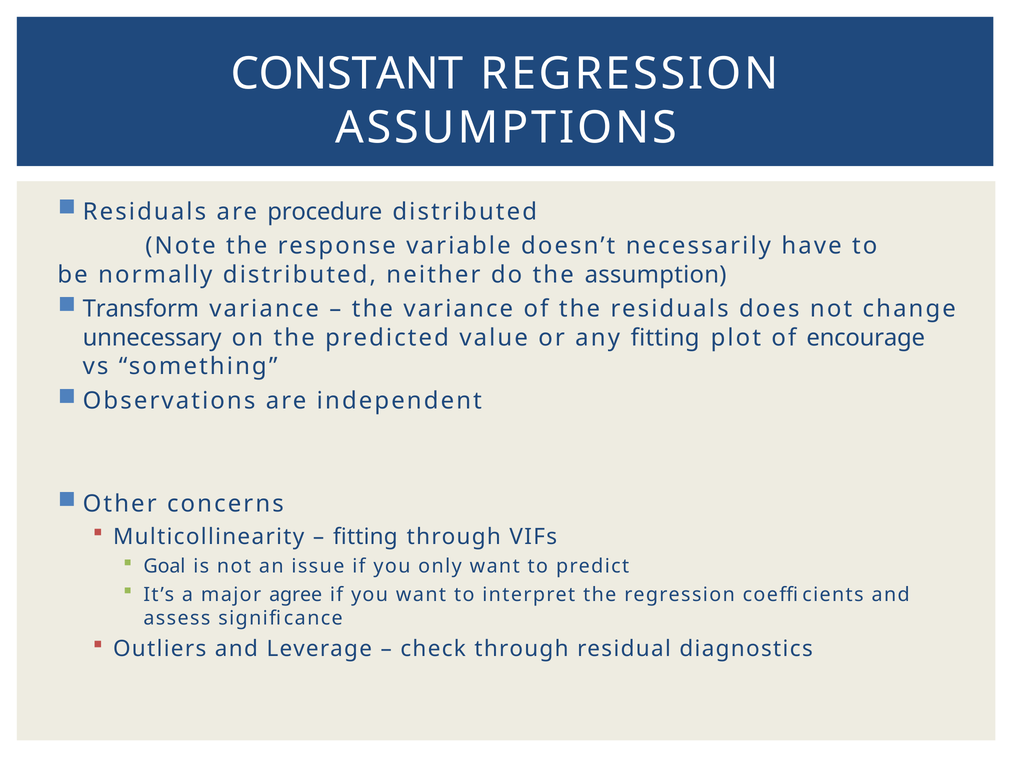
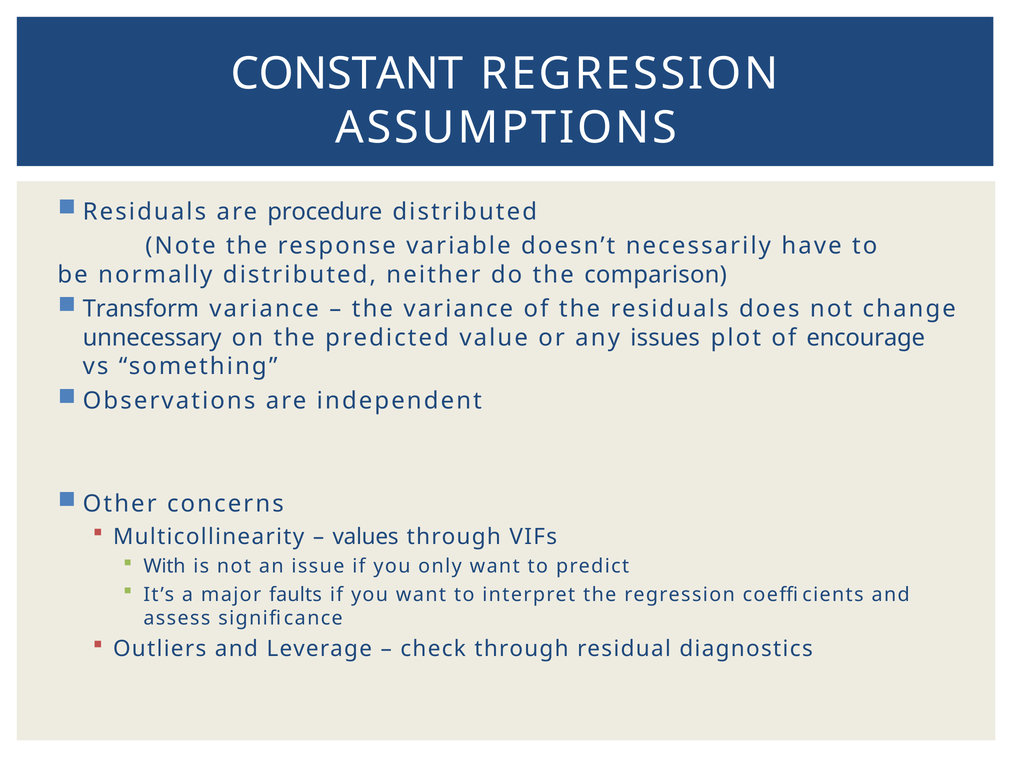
assumption: assumption -> comparison
any fitting: fitting -> issues
fitting at (365, 537): fitting -> values
Goal: Goal -> With
agree: agree -> faults
